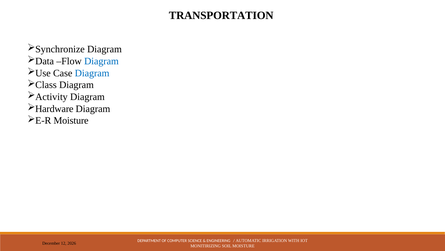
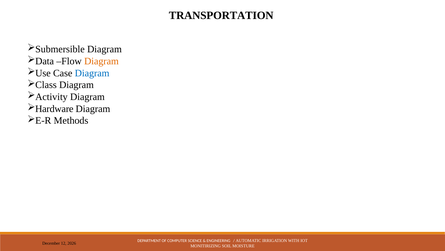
Synchronize: Synchronize -> Submersible
Diagram at (101, 61) colour: blue -> orange
E-R Moisture: Moisture -> Methods
